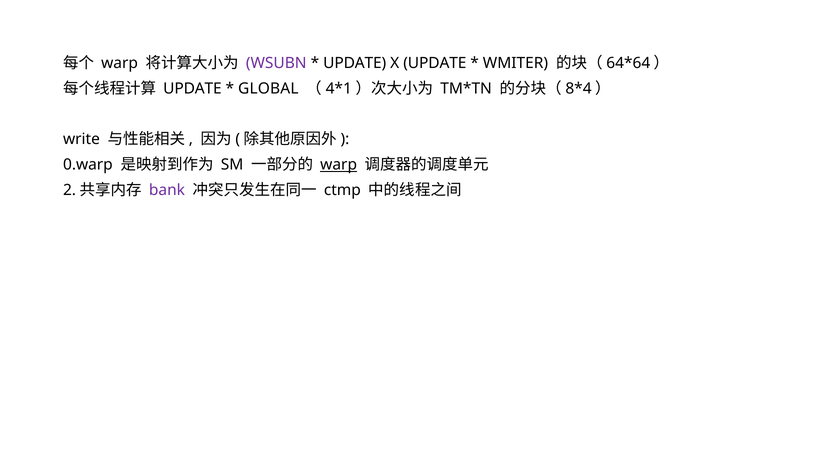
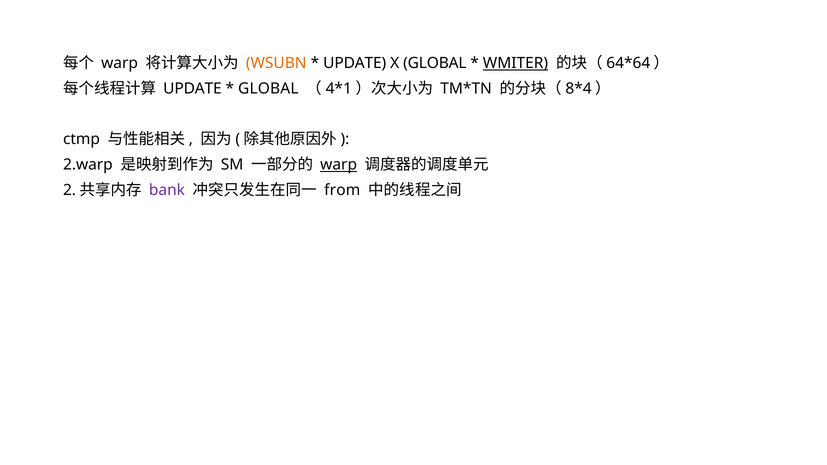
WSUBN colour: purple -> orange
X UPDATE: UPDATE -> GLOBAL
WMITER underline: none -> present
write: write -> ctmp
0.warp: 0.warp -> 2.warp
ctmp: ctmp -> from
